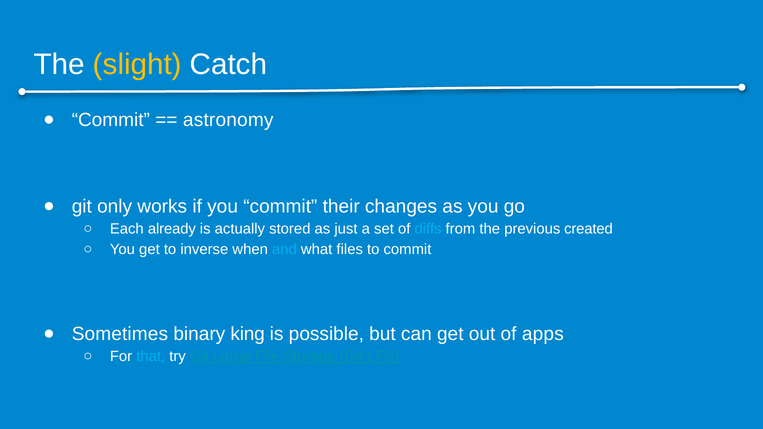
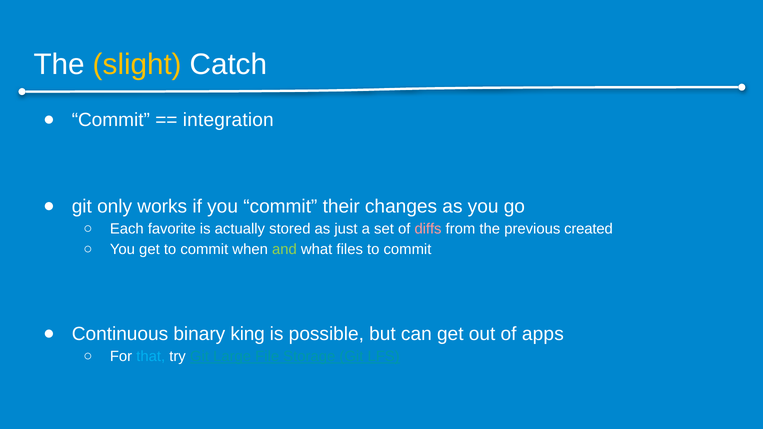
astronomy: astronomy -> integration
already: already -> favorite
diffs colour: light blue -> pink
get to inverse: inverse -> commit
and colour: light blue -> light green
Sometimes: Sometimes -> Continuous
